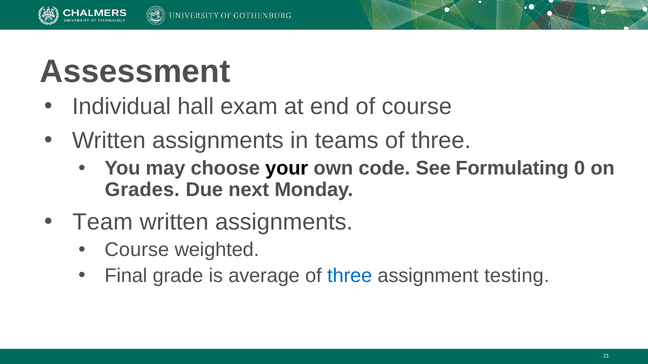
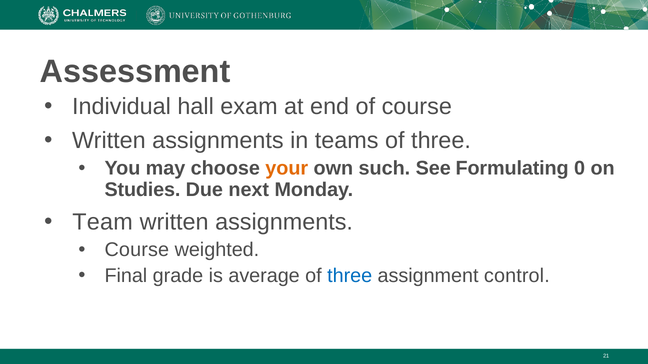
your colour: black -> orange
code: code -> such
Grades: Grades -> Studies
testing: testing -> control
